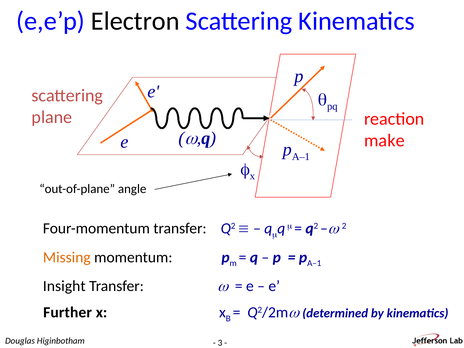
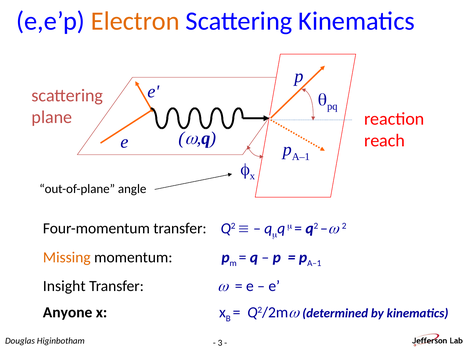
Electron colour: black -> orange
make: make -> reach
Further: Further -> Anyone
